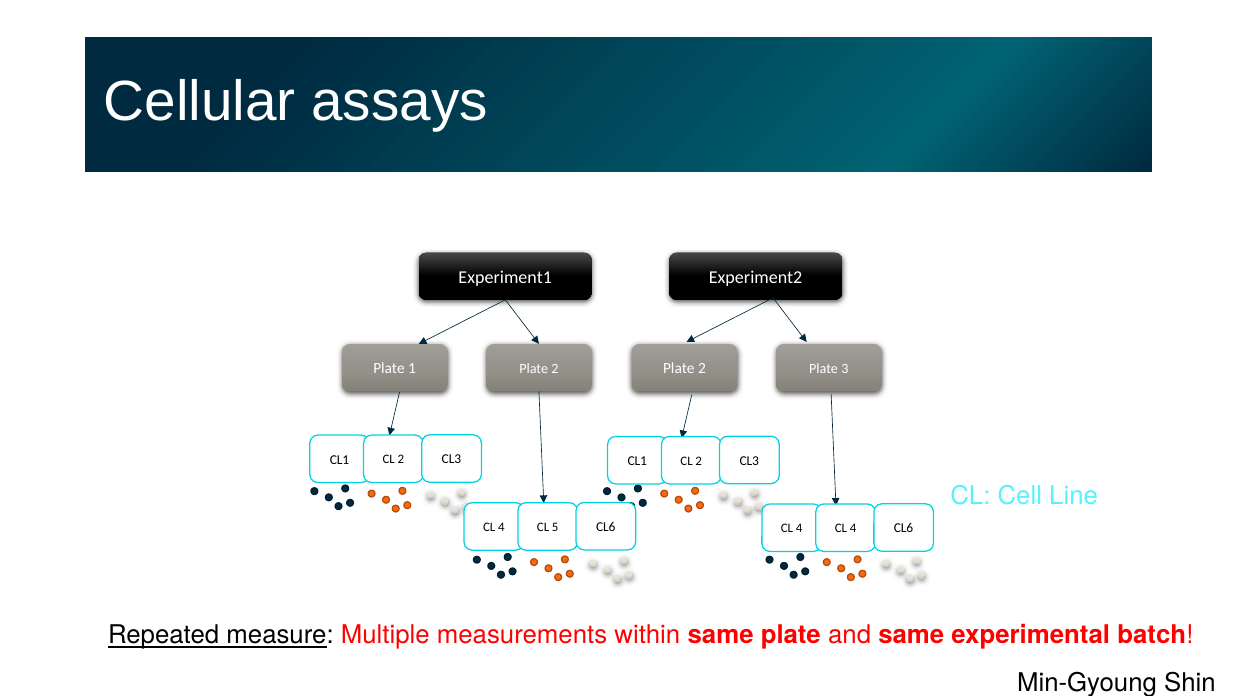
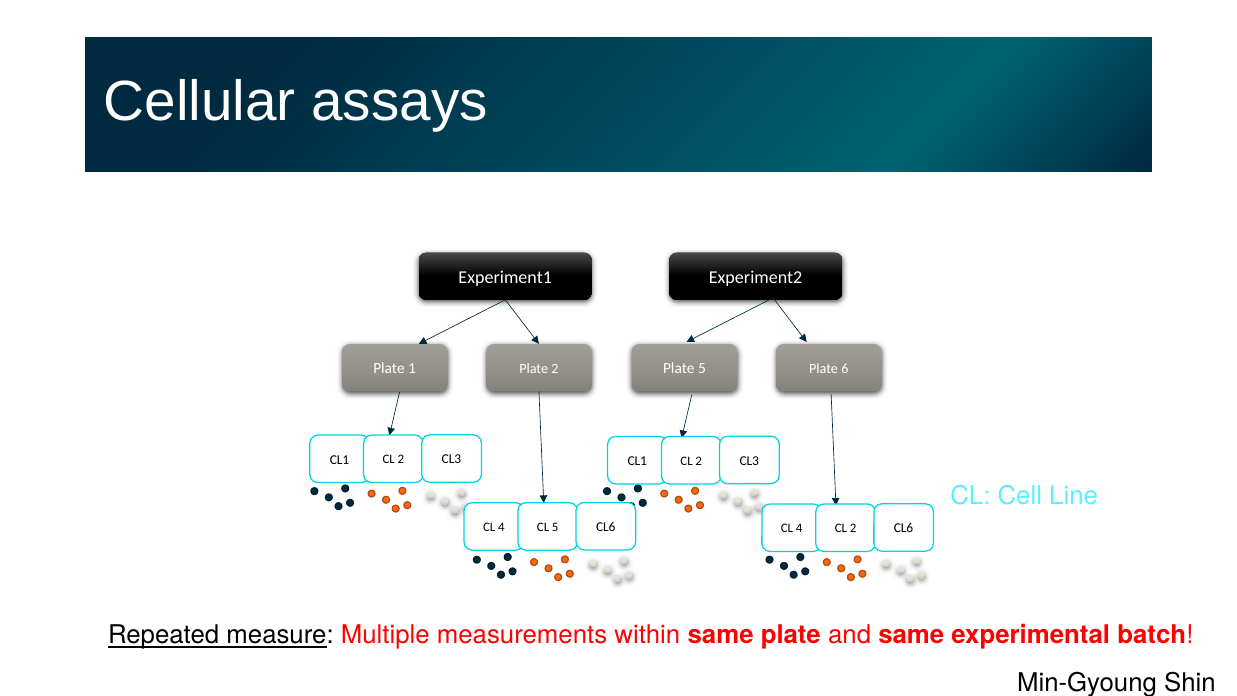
2 Plate 2: 2 -> 5
3: 3 -> 6
4 CL 4: 4 -> 2
